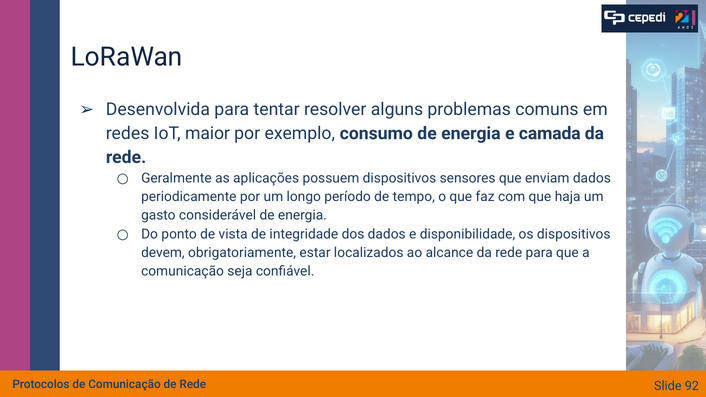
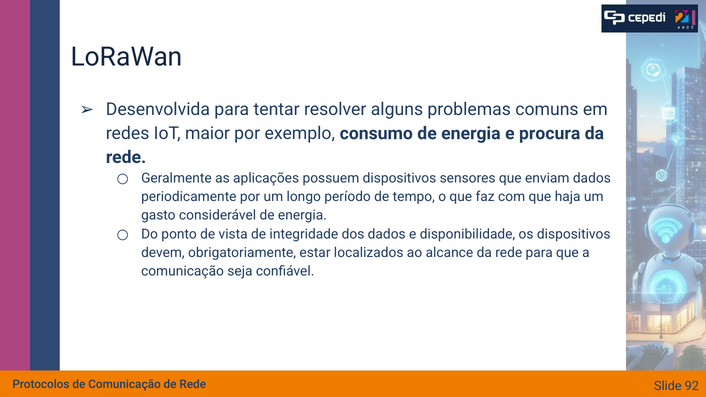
camada: camada -> procura
